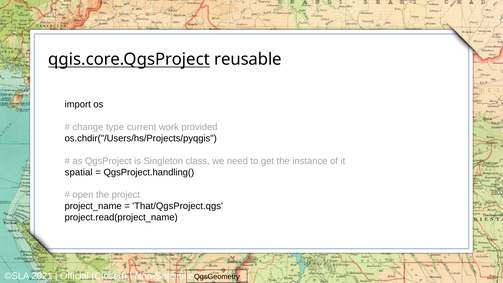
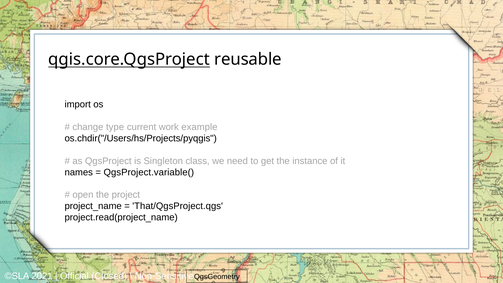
provided: provided -> example
spatial: spatial -> names
QgsProject.handling(: QgsProject.handling( -> QgsProject.variable(
